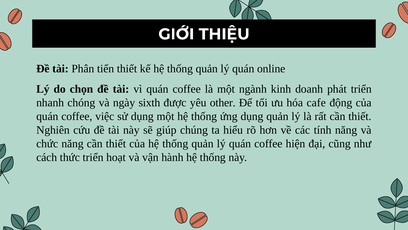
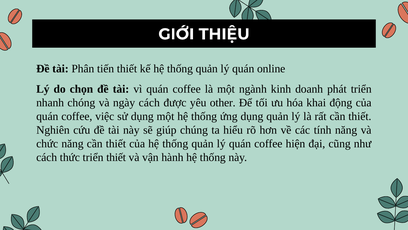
ngày sixth: sixth -> cách
cafe: cafe -> khai
triển hoạt: hoạt -> thiết
